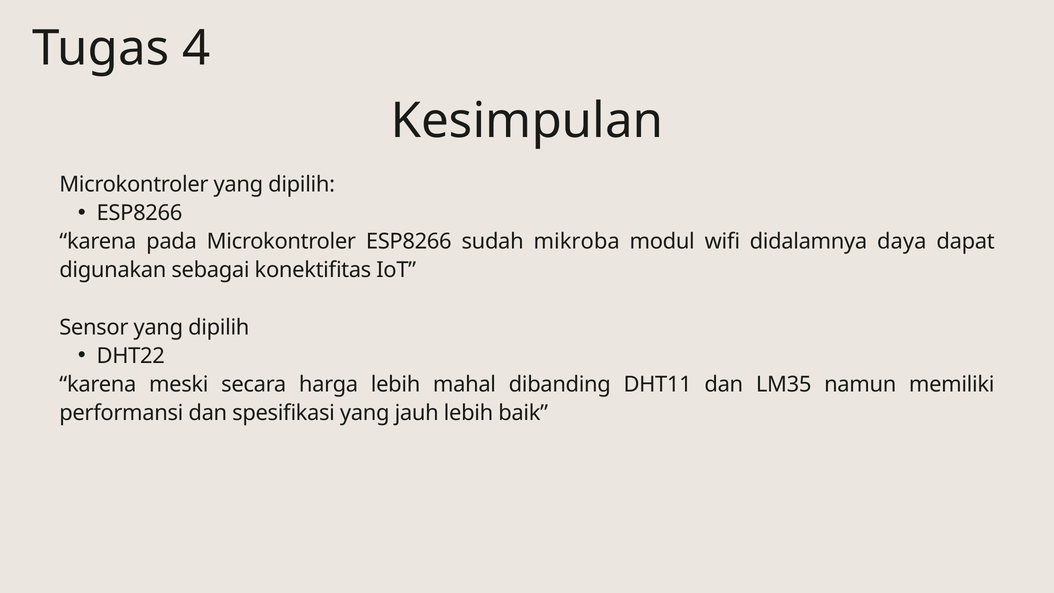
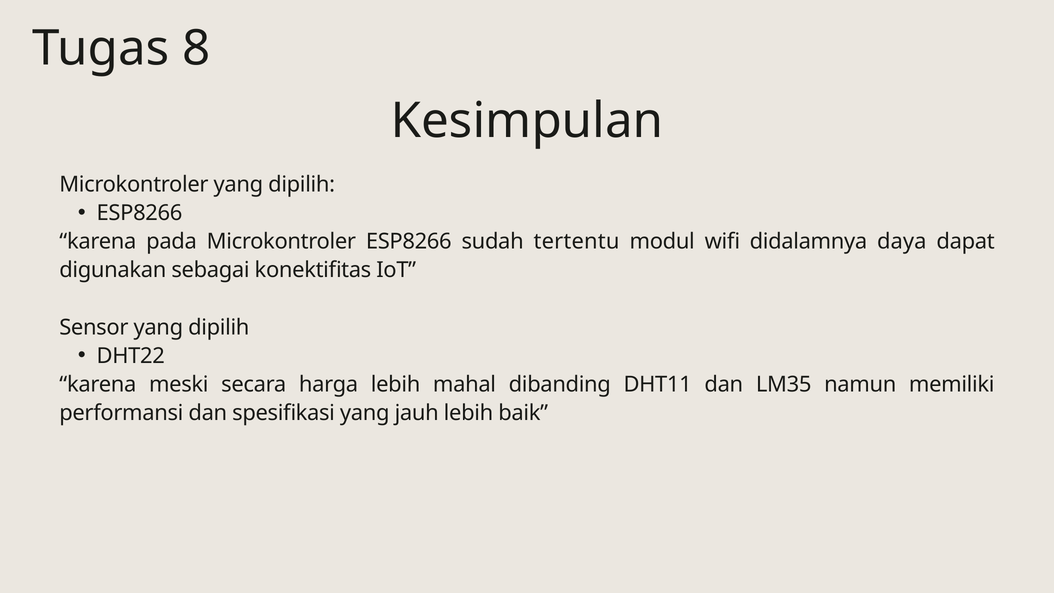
4: 4 -> 8
mikroba: mikroba -> tertentu
